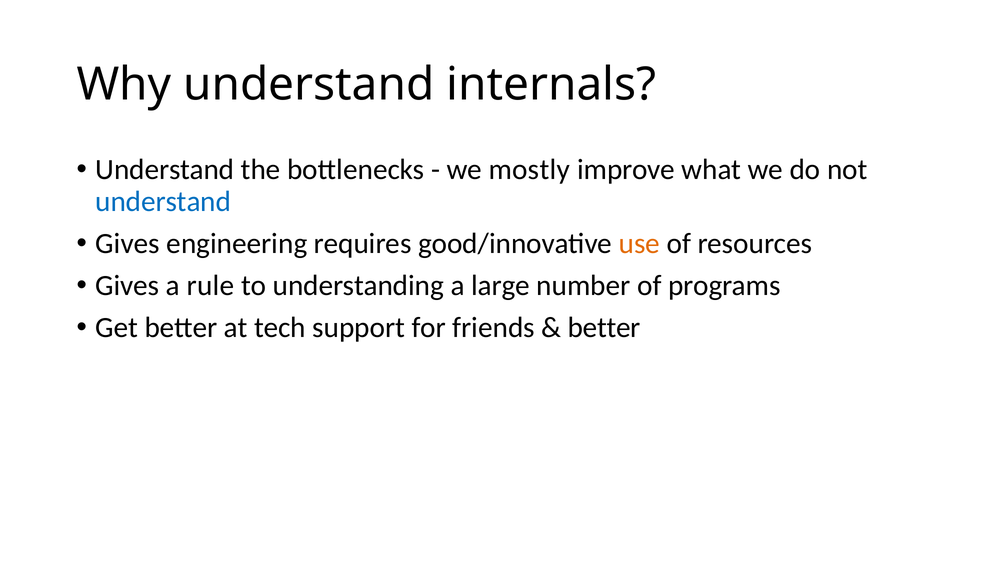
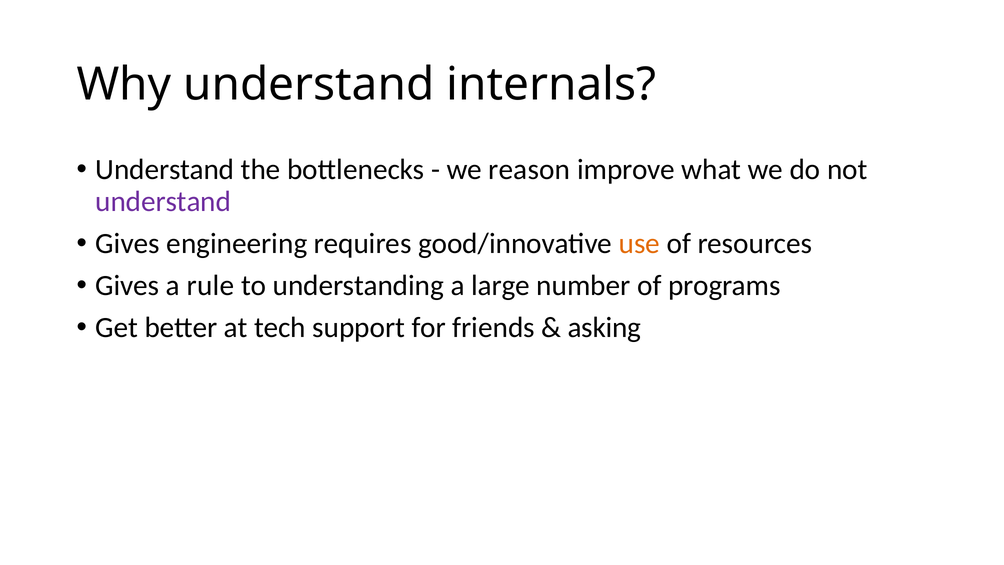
mostly: mostly -> reason
understand at (163, 201) colour: blue -> purple
better at (604, 328): better -> asking
